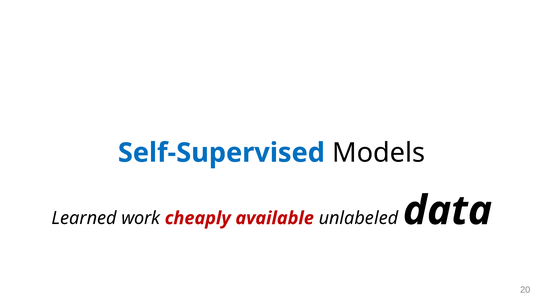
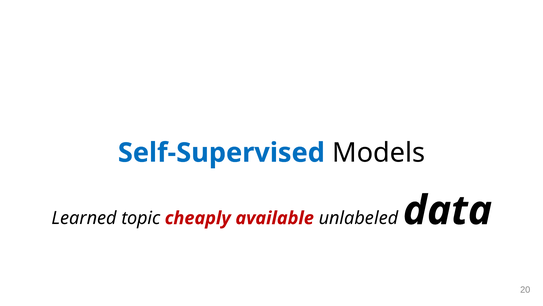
work: work -> topic
